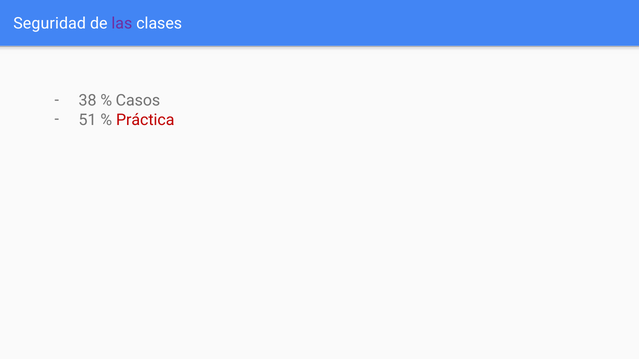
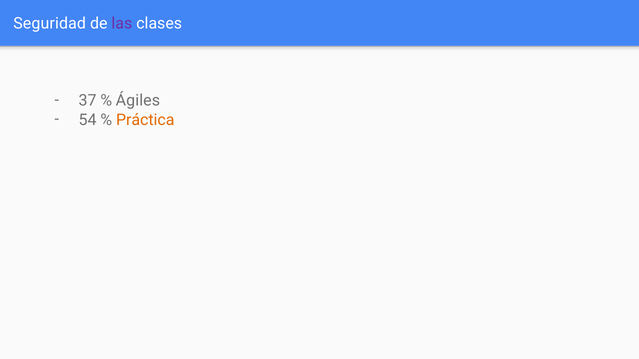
38: 38 -> 37
Casos: Casos -> Ágiles
51: 51 -> 54
Práctica colour: red -> orange
